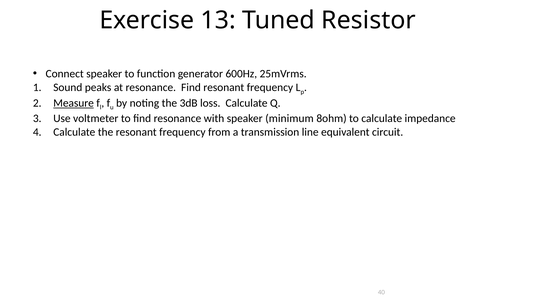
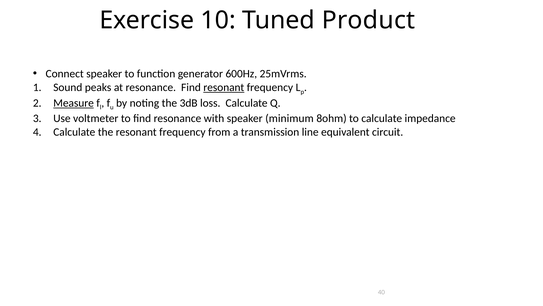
13: 13 -> 10
Resistor: Resistor -> Product
resonant at (224, 87) underline: none -> present
